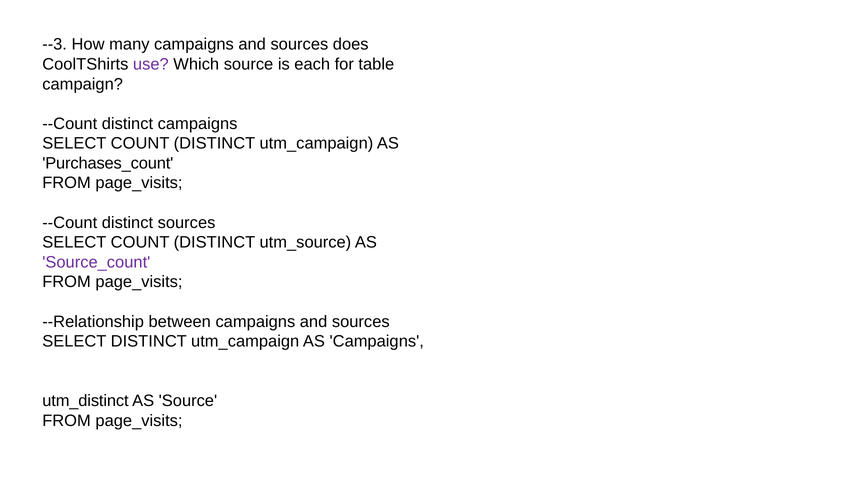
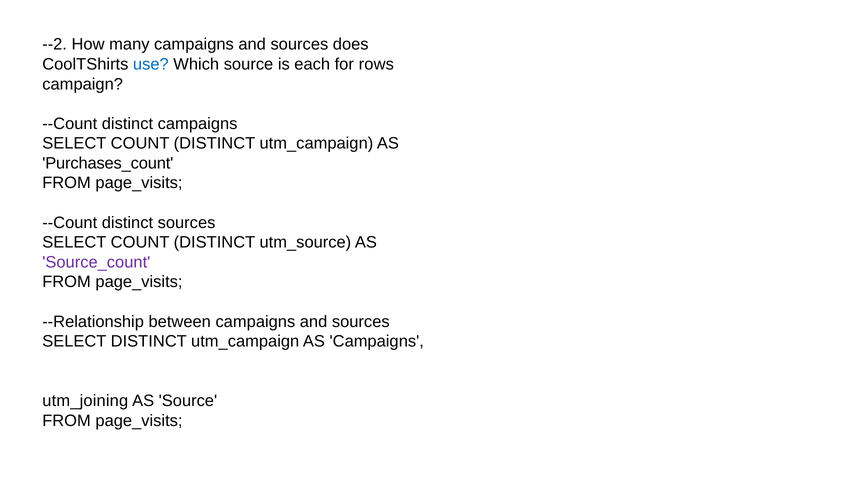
--3: --3 -> --2
use colour: purple -> blue
table: table -> rows
utm_distinct: utm_distinct -> utm_joining
